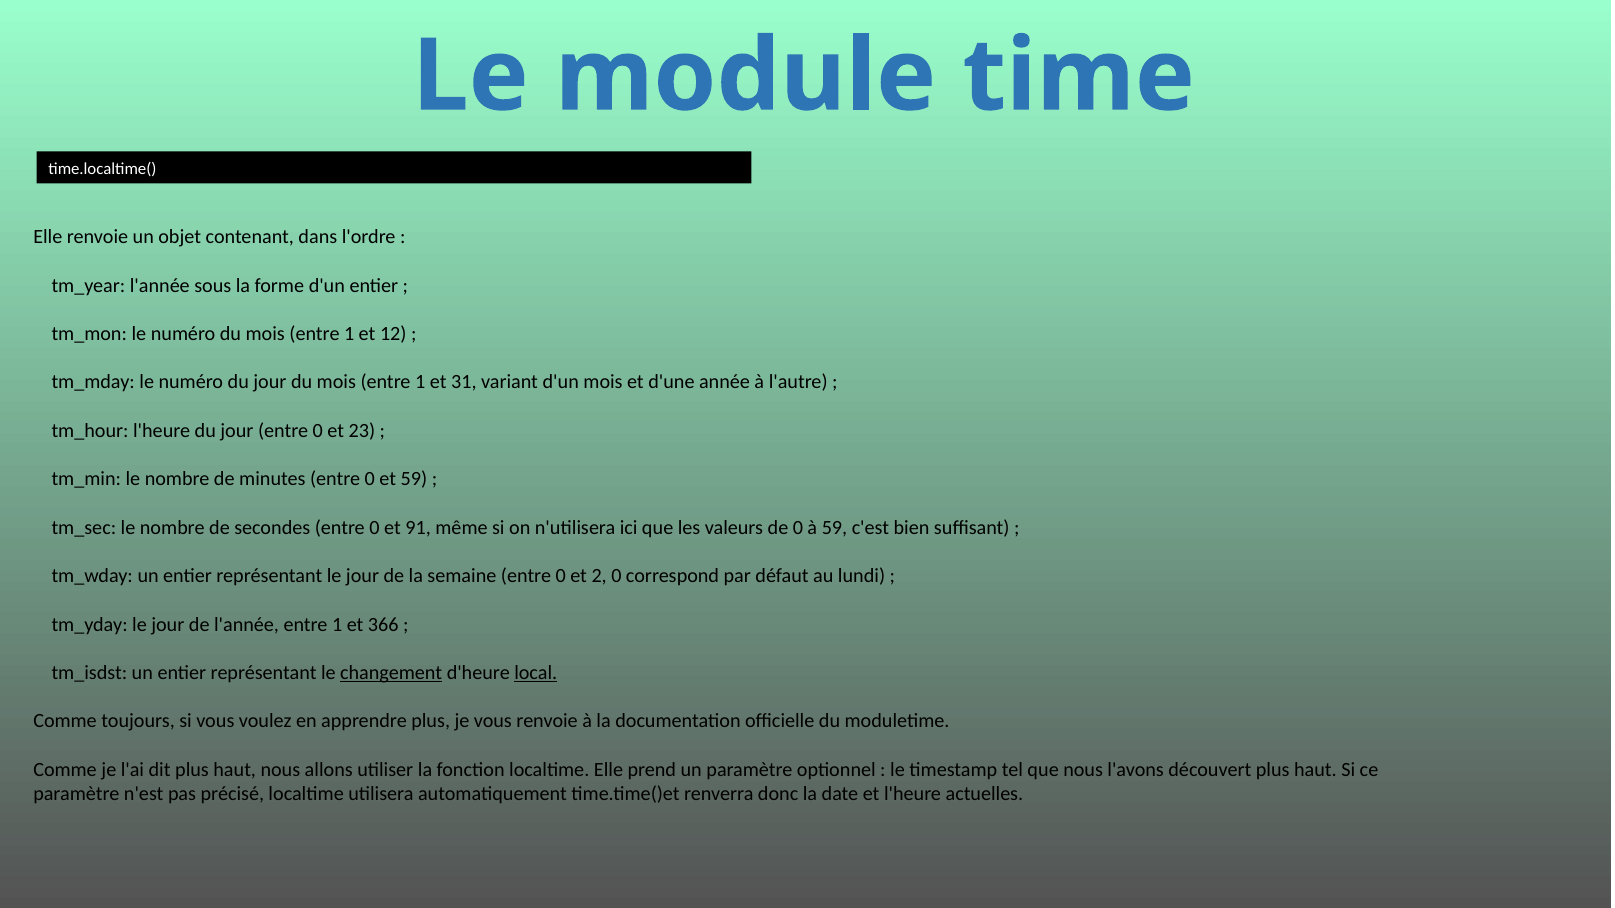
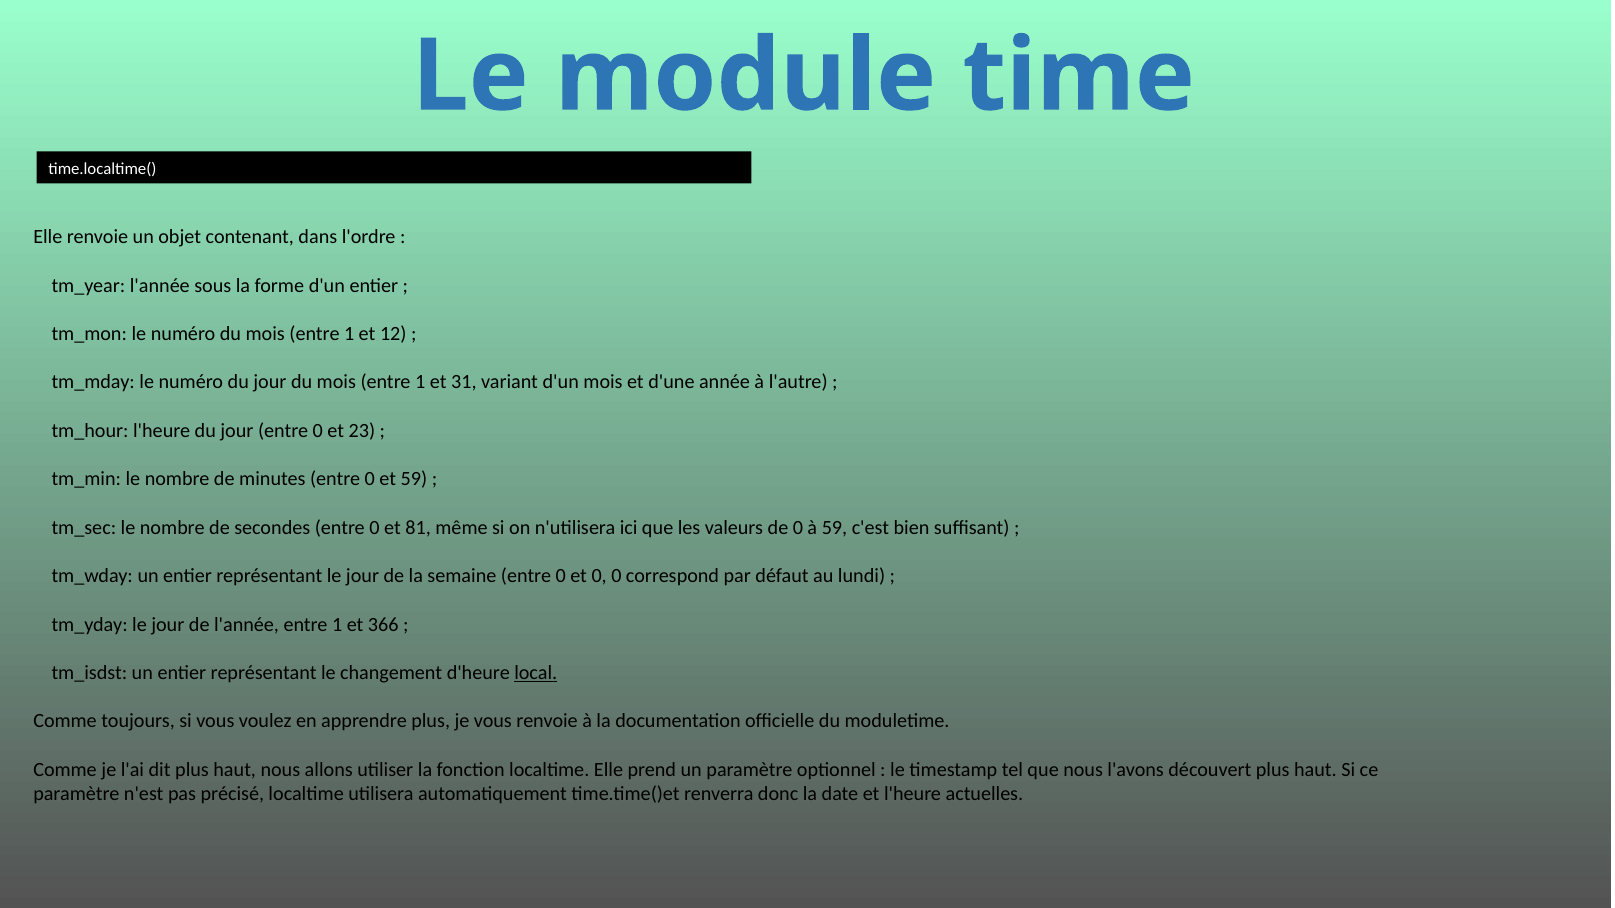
91: 91 -> 81
et 2: 2 -> 0
changement underline: present -> none
